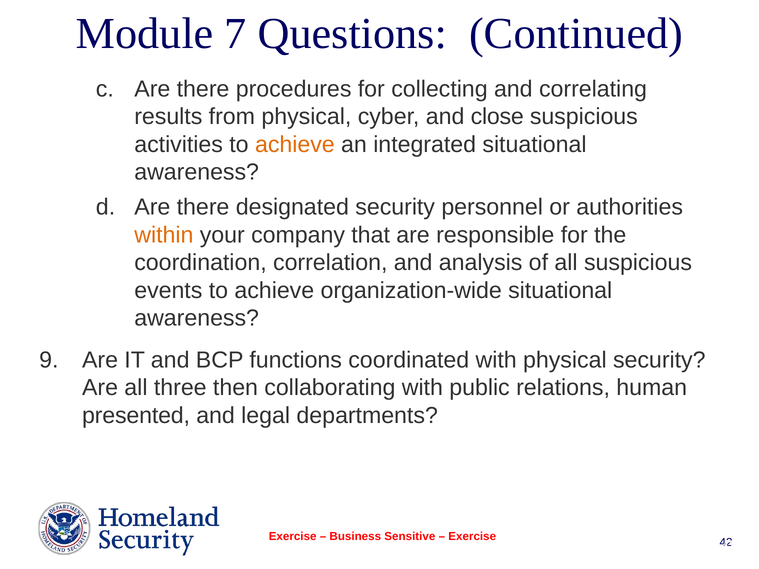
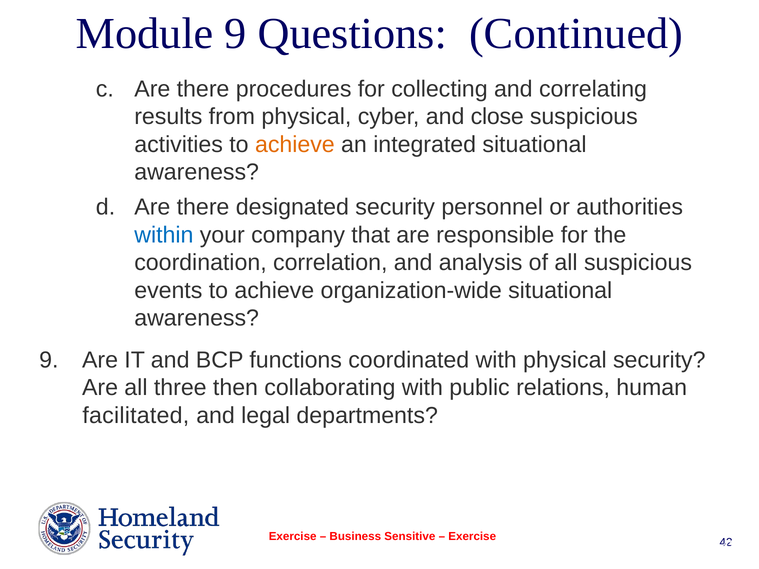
Module 7: 7 -> 9
within colour: orange -> blue
presented: presented -> facilitated
